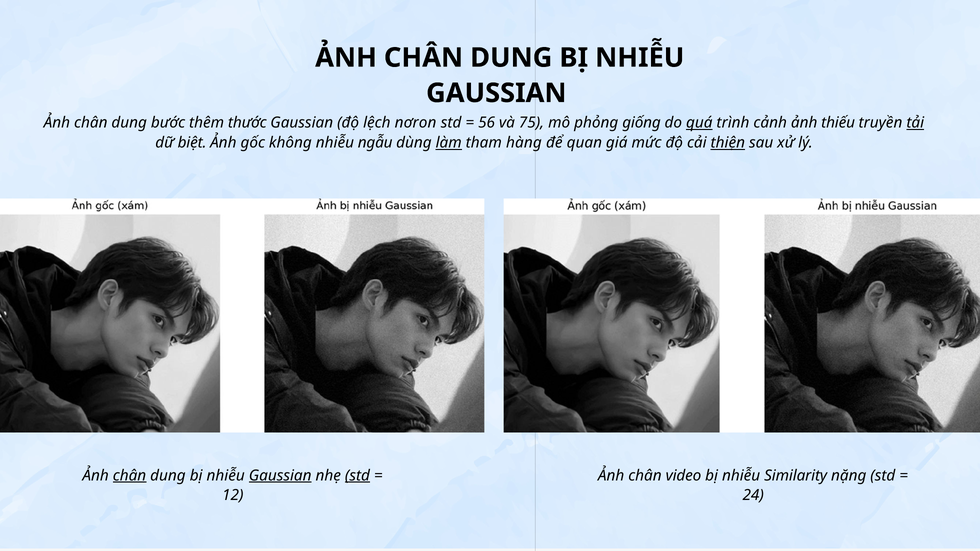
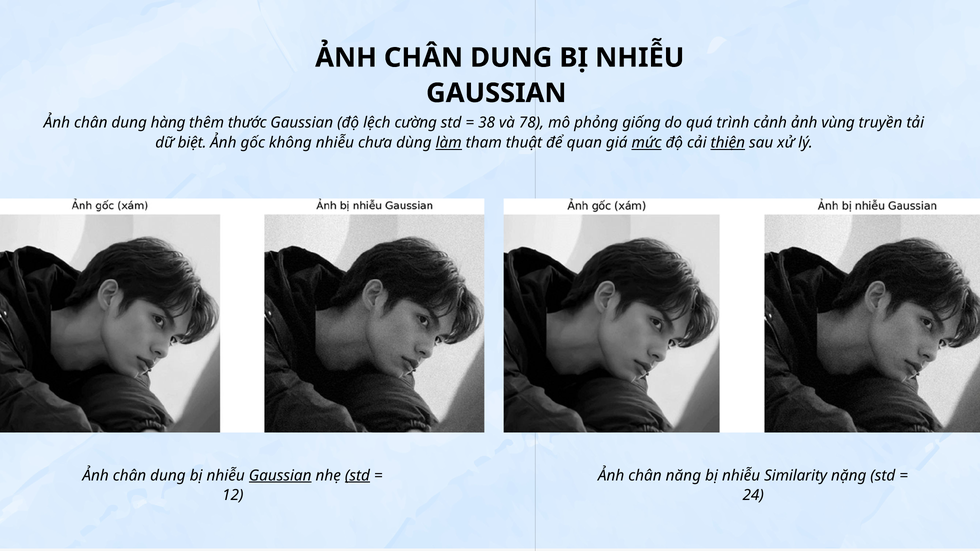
bước: bước -> hàng
nơron: nơron -> cường
56: 56 -> 38
75: 75 -> 78
quá underline: present -> none
thiếu: thiếu -> vùng
tải underline: present -> none
ngẫu: ngẫu -> chưa
hàng: hàng -> thuật
mức underline: none -> present
chân at (130, 476) underline: present -> none
video: video -> năng
